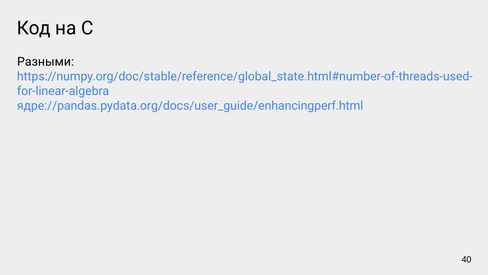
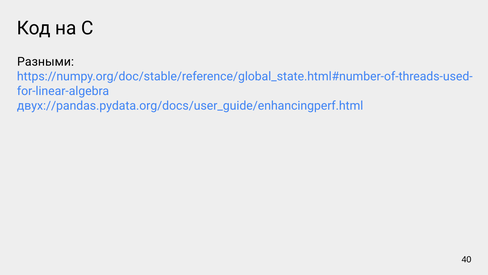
ядре://pandas.pydata.org/docs/user_guide/enhancingperf.html: ядре://pandas.pydata.org/docs/user_guide/enhancingperf.html -> двух://pandas.pydata.org/docs/user_guide/enhancingperf.html
